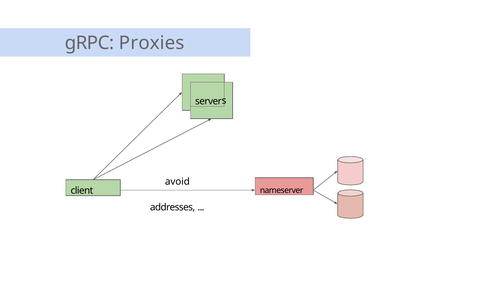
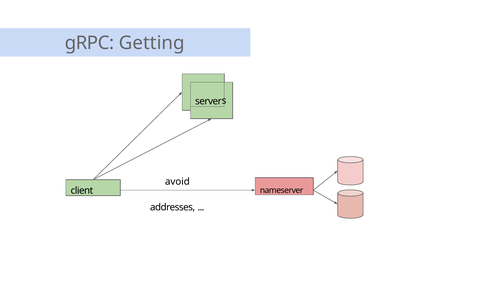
Proxies: Proxies -> Getting
